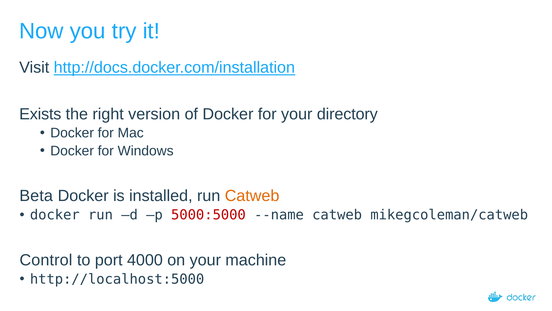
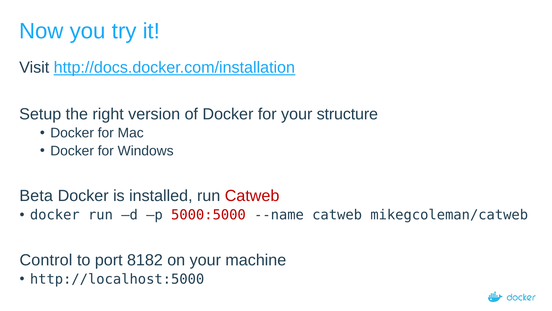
Exists: Exists -> Setup
directory: directory -> structure
Catweb at (252, 196) colour: orange -> red
4000: 4000 -> 8182
